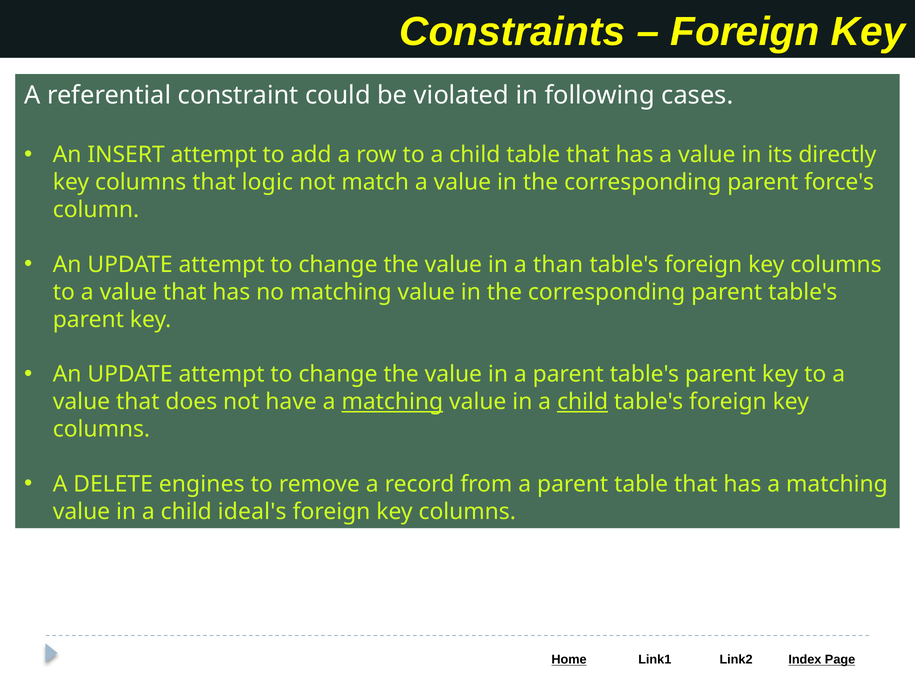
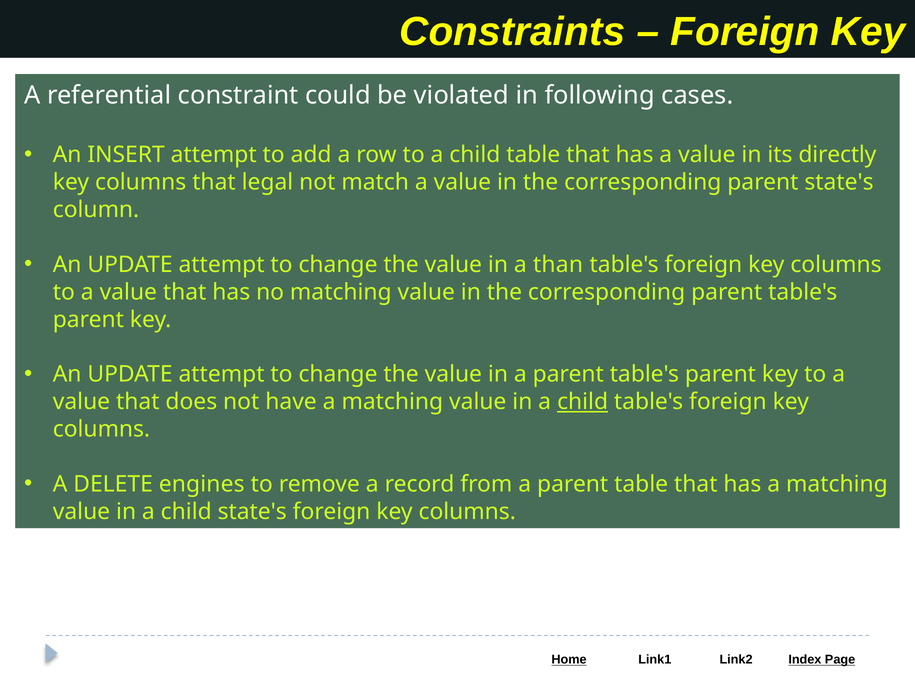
logic: logic -> legal
parent force's: force's -> state's
matching at (392, 402) underline: present -> none
child ideal's: ideal's -> state's
